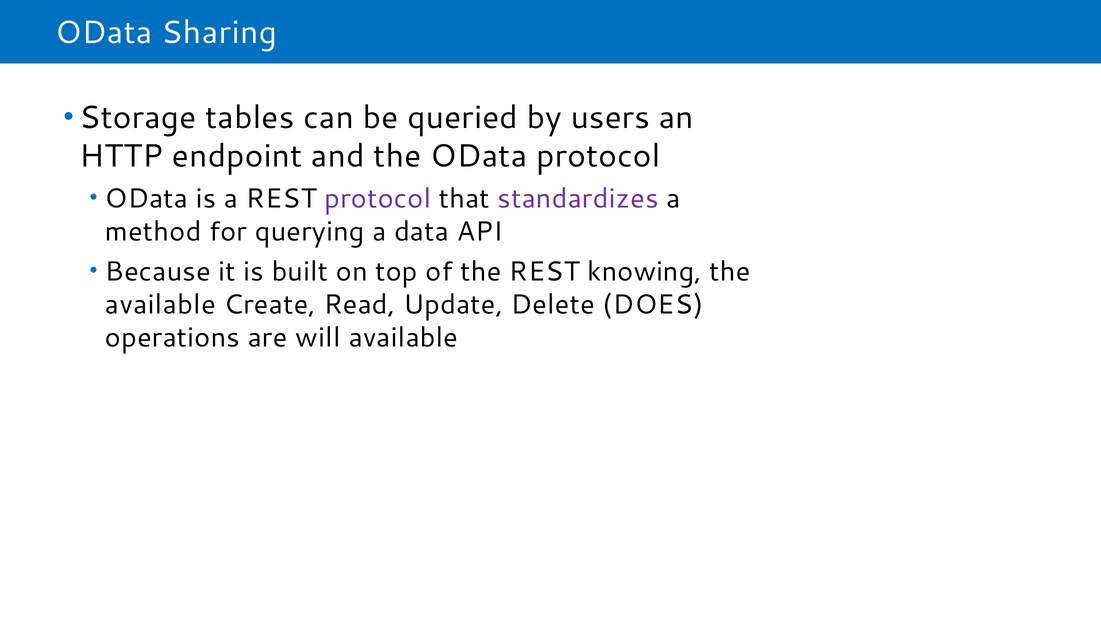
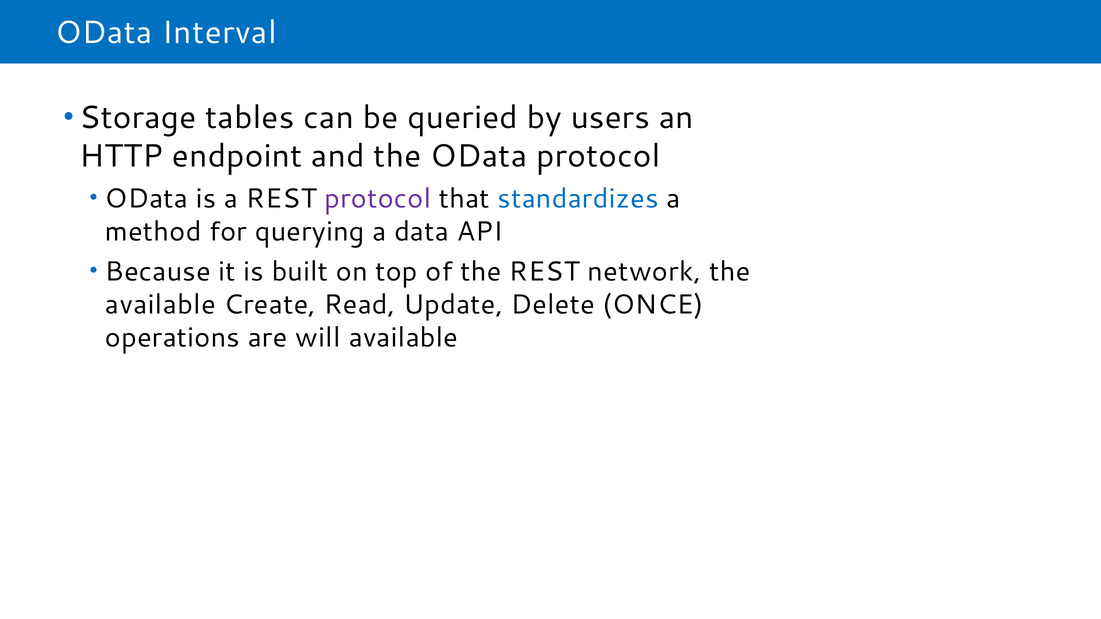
Sharing: Sharing -> Interval
standardizes colour: purple -> blue
knowing: knowing -> network
DOES: DOES -> ONCE
